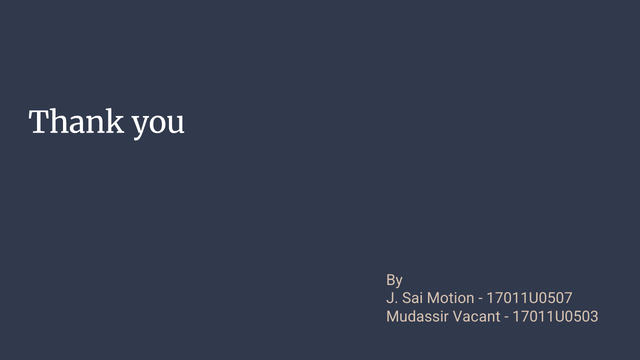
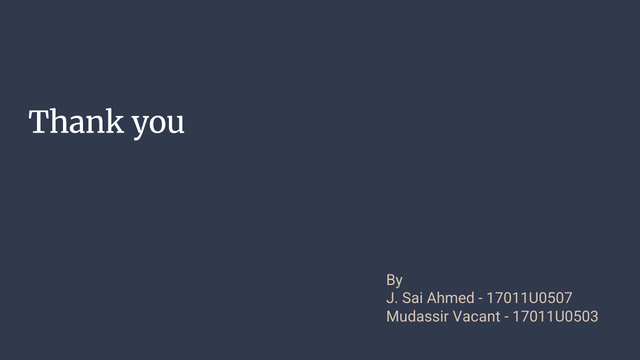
Motion: Motion -> Ahmed
